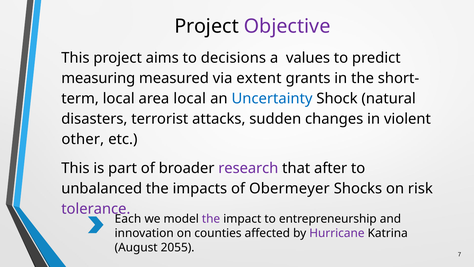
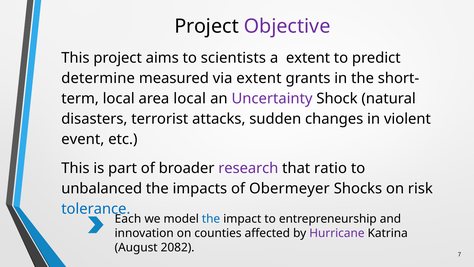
decisions: decisions -> scientists
a values: values -> extent
measuring: measuring -> determine
Uncertainty colour: blue -> purple
other: other -> event
after: after -> ratio
tolerance colour: purple -> blue
the at (211, 219) colour: purple -> blue
2055: 2055 -> 2082
